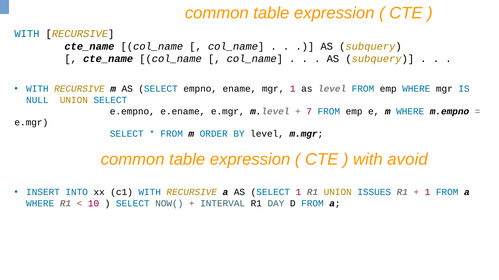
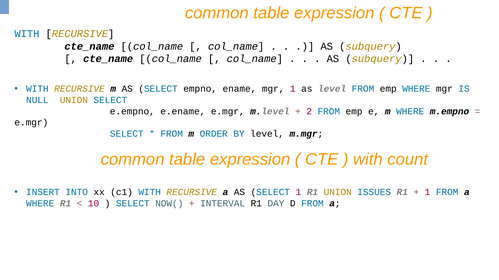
7: 7 -> 2
avoid: avoid -> count
